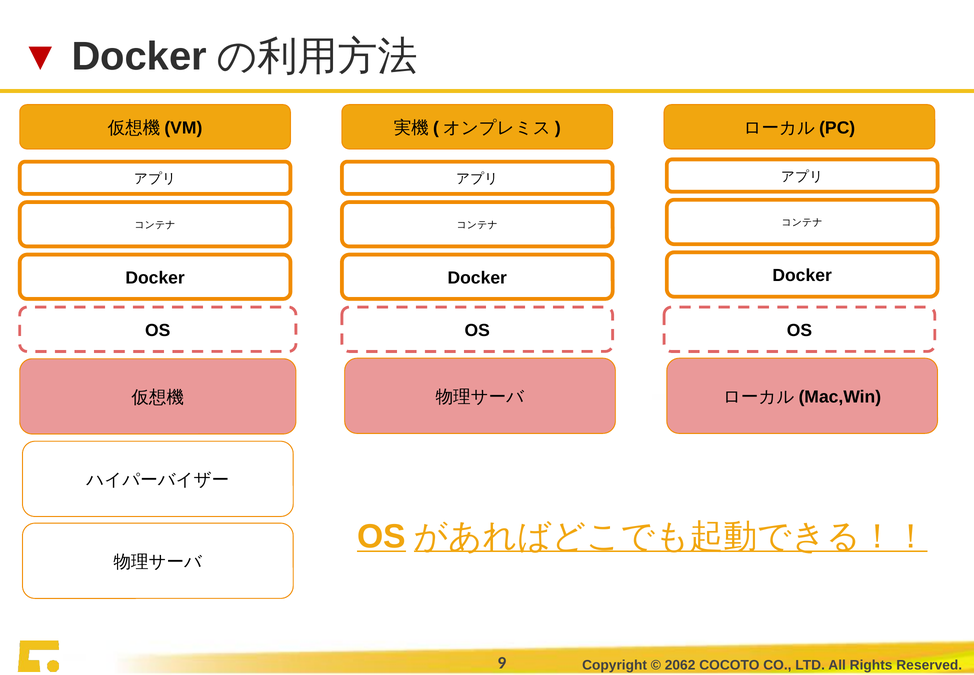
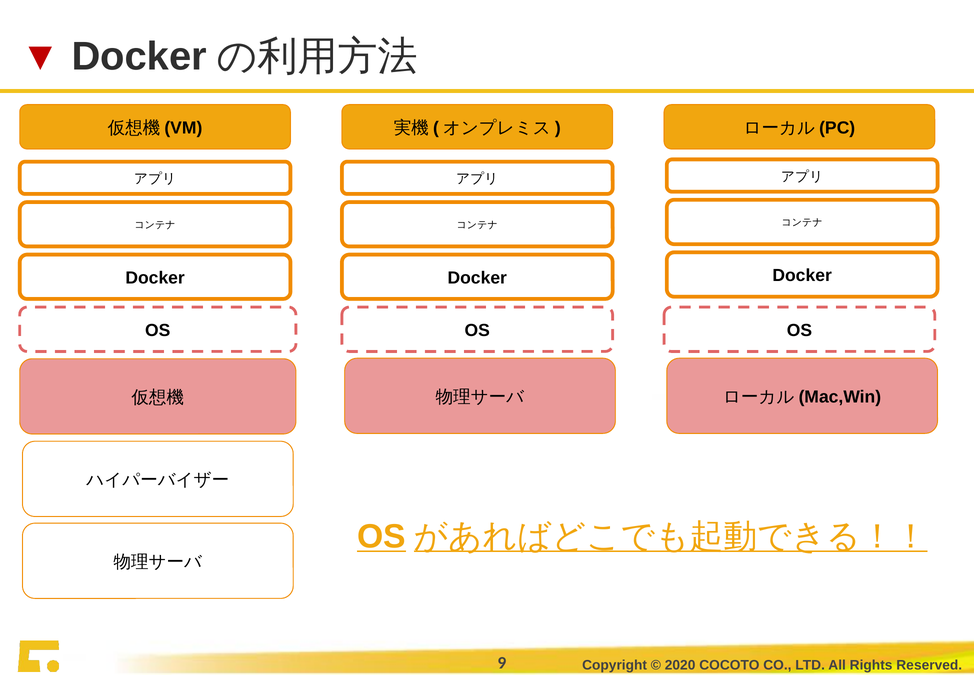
2062: 2062 -> 2020
